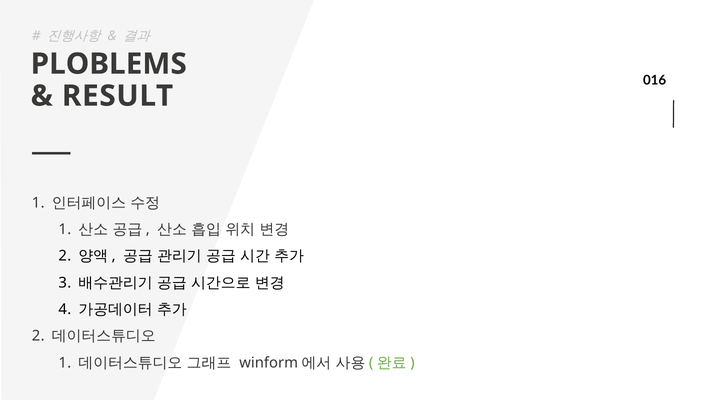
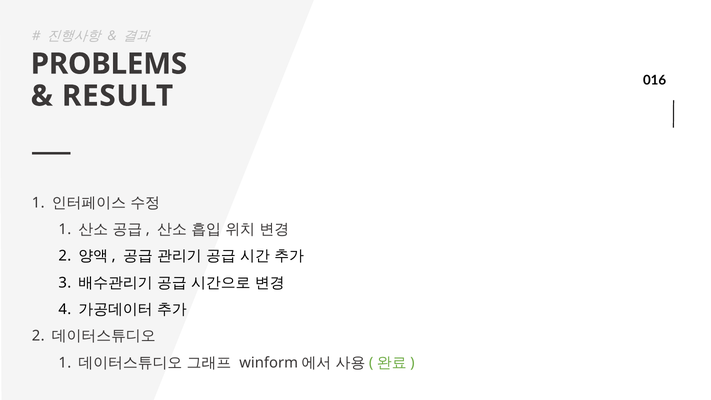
PLOBLEMS: PLOBLEMS -> PROBLEMS
